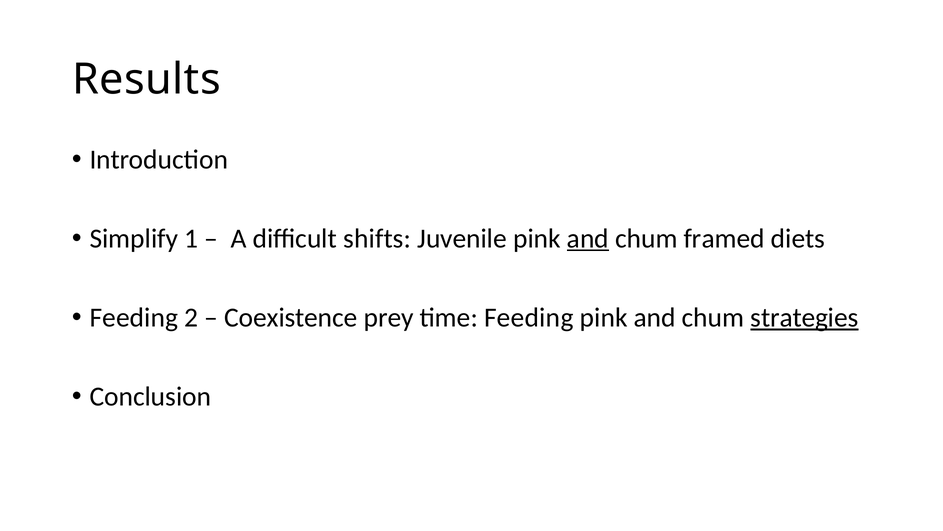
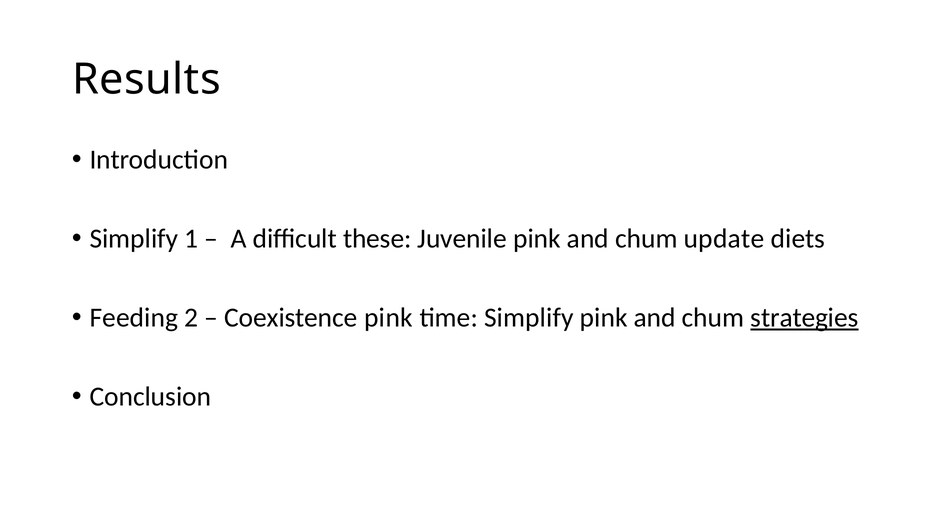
shifts: shifts -> these
and at (588, 238) underline: present -> none
framed: framed -> update
Coexistence prey: prey -> pink
time Feeding: Feeding -> Simplify
